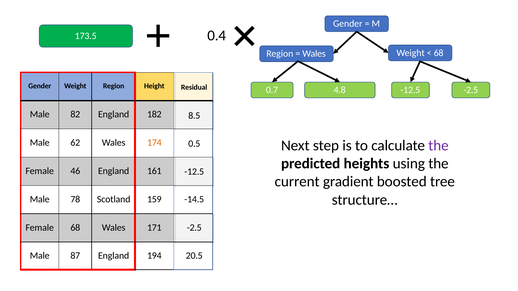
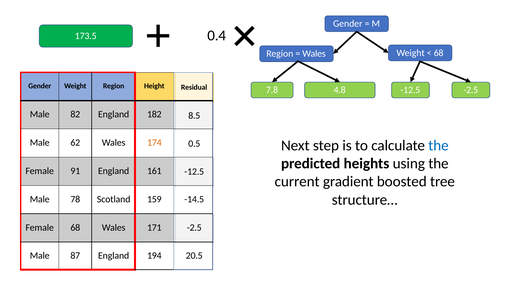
0.7: 0.7 -> 7.8
the at (438, 146) colour: purple -> blue
46: 46 -> 91
